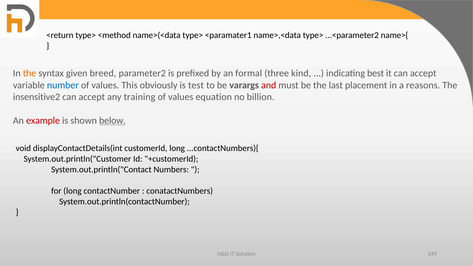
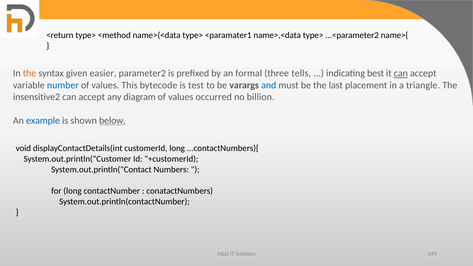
breed: breed -> easier
kind: kind -> tells
can at (401, 73) underline: none -> present
obviously: obviously -> bytecode
and colour: red -> blue
reasons: reasons -> triangle
training: training -> diagram
equation: equation -> occurred
example colour: red -> blue
